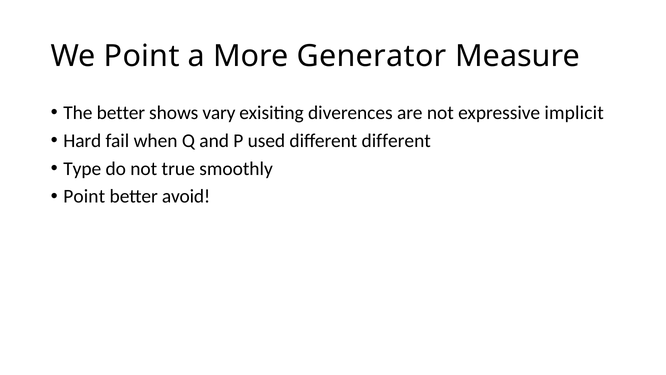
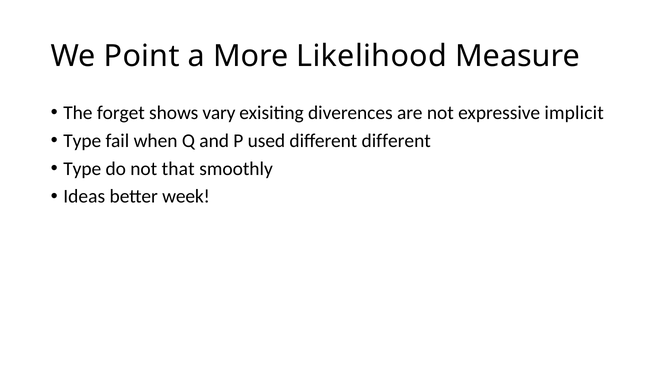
Generator: Generator -> Likelihood
The better: better -> forget
Hard at (82, 141): Hard -> Type
true: true -> that
Point at (84, 196): Point -> Ideas
avoid: avoid -> week
